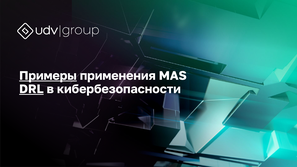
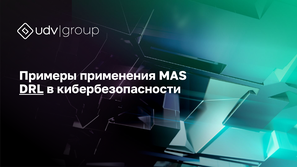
Примеры underline: present -> none
